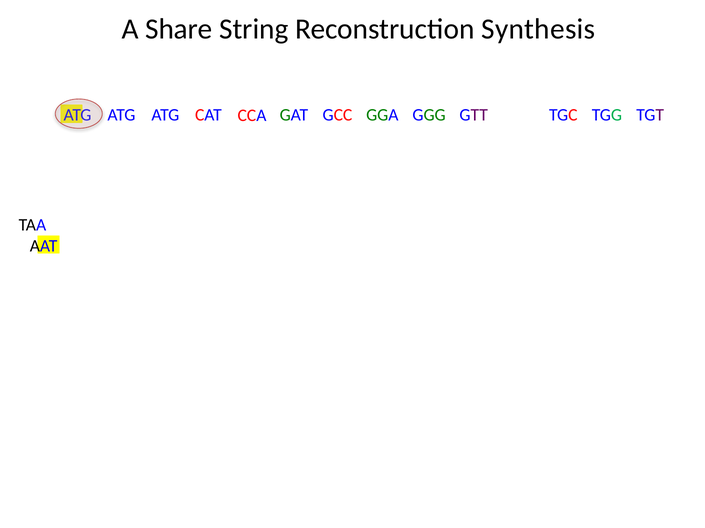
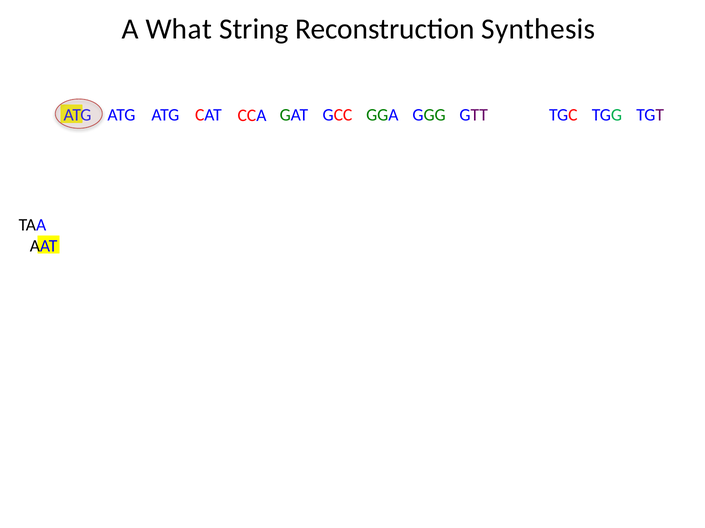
Share: Share -> What
